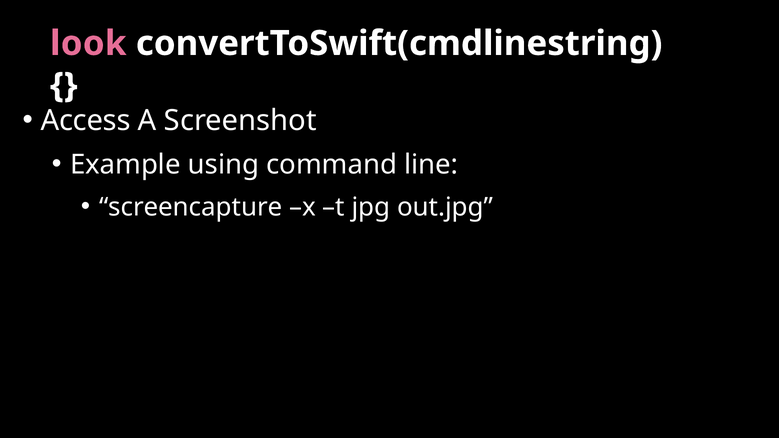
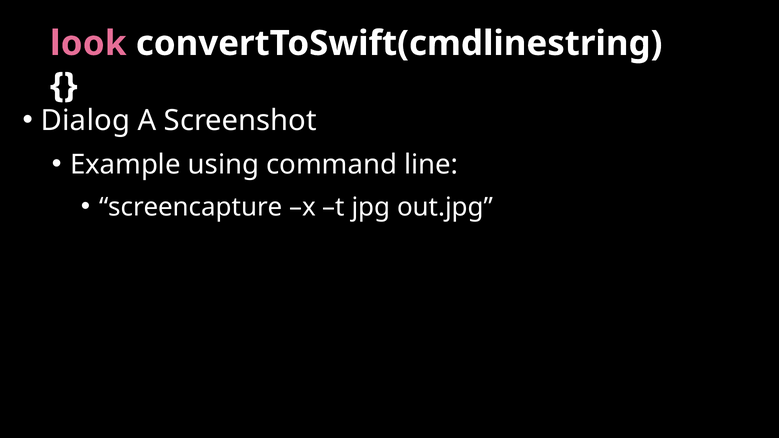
Access: Access -> Dialog
